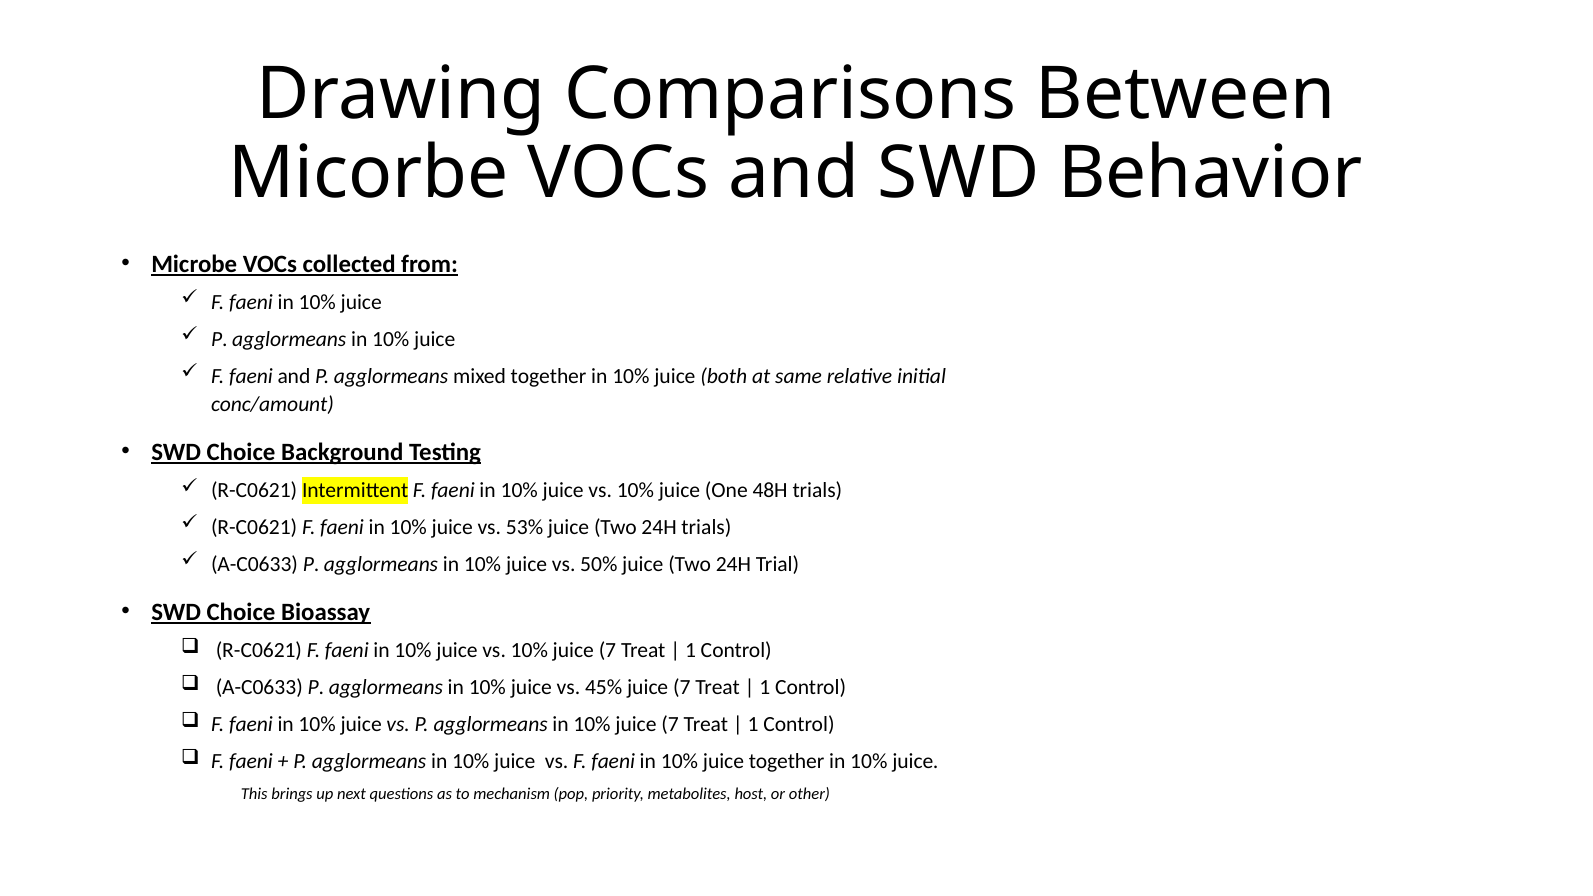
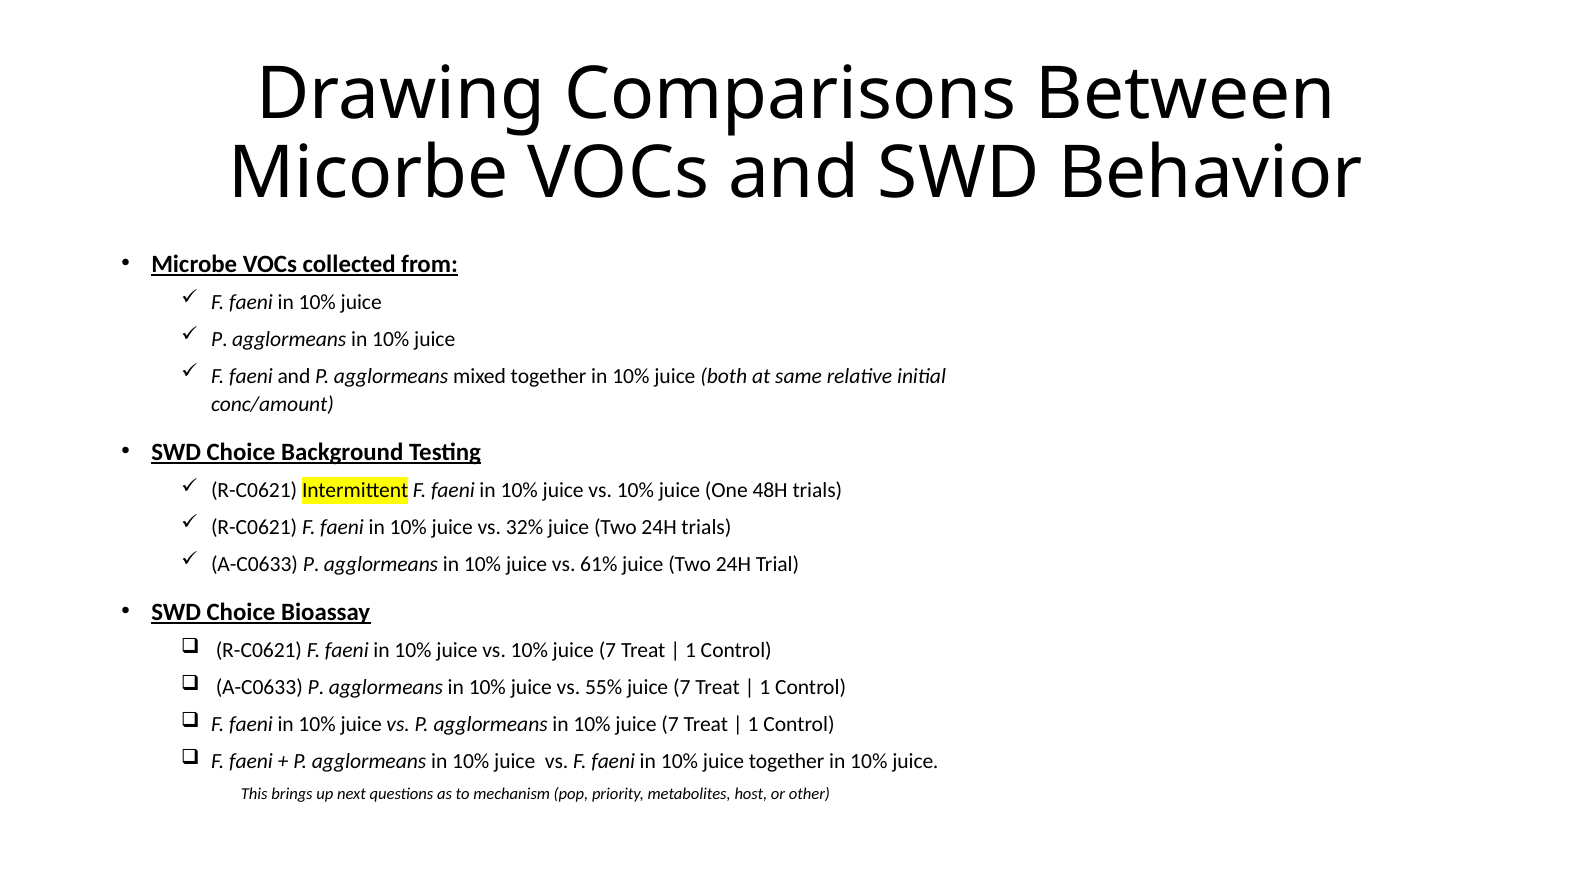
53%: 53% -> 32%
50%: 50% -> 61%
45%: 45% -> 55%
